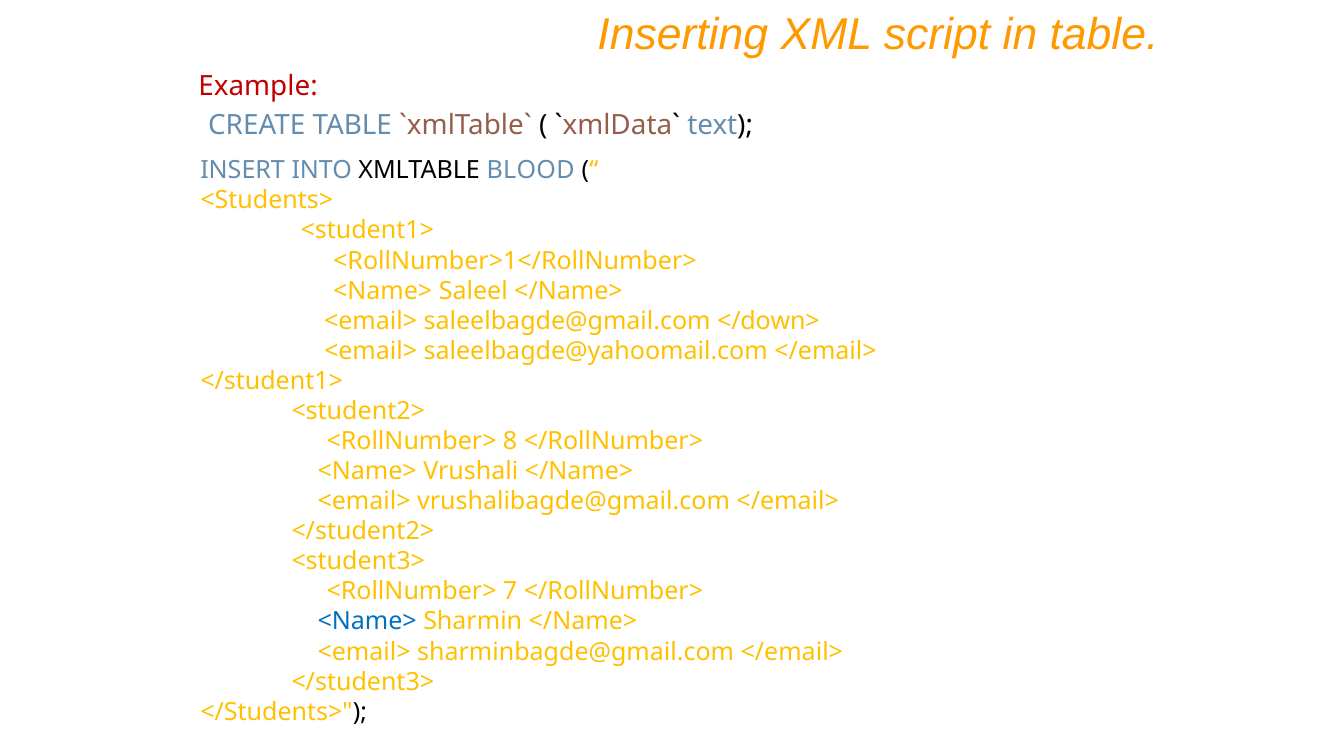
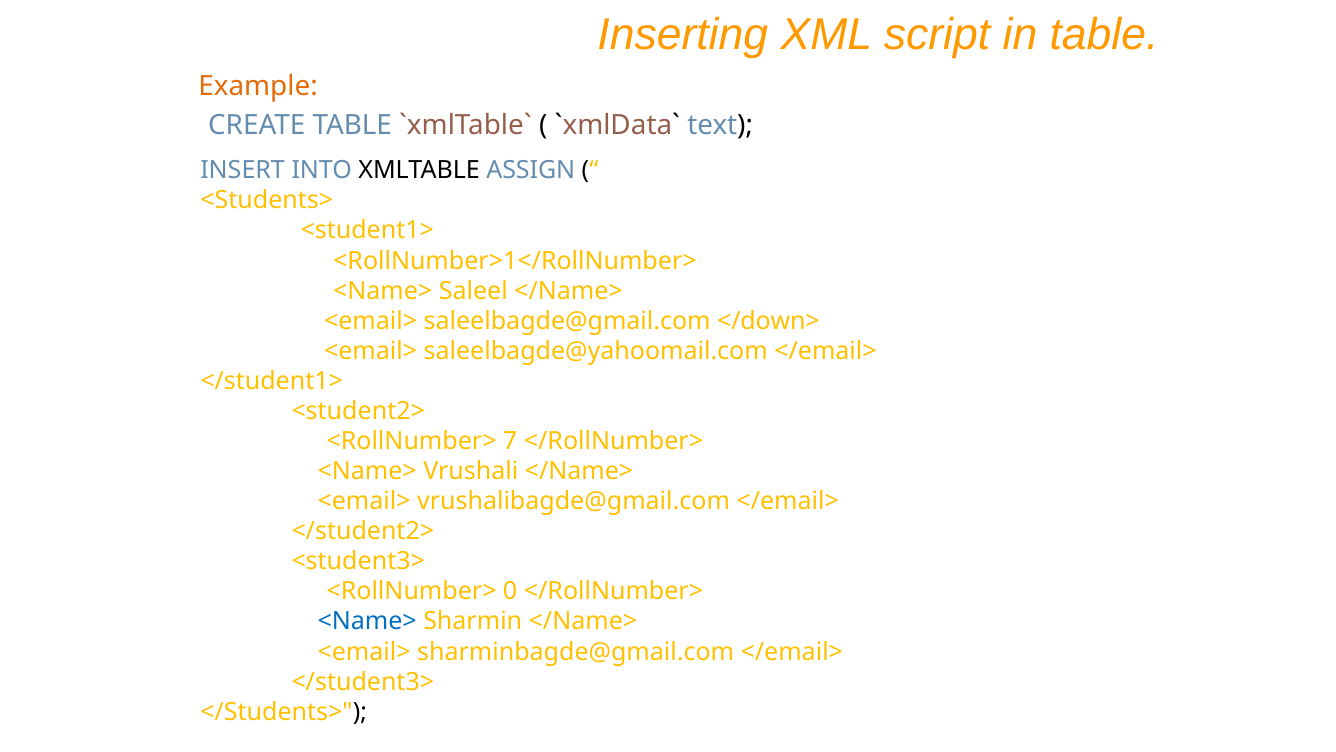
Example colour: red -> orange
BLOOD: BLOOD -> ASSIGN
8: 8 -> 7
7: 7 -> 0
